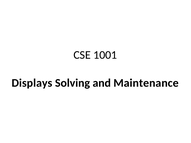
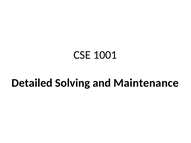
Displays: Displays -> Detailed
